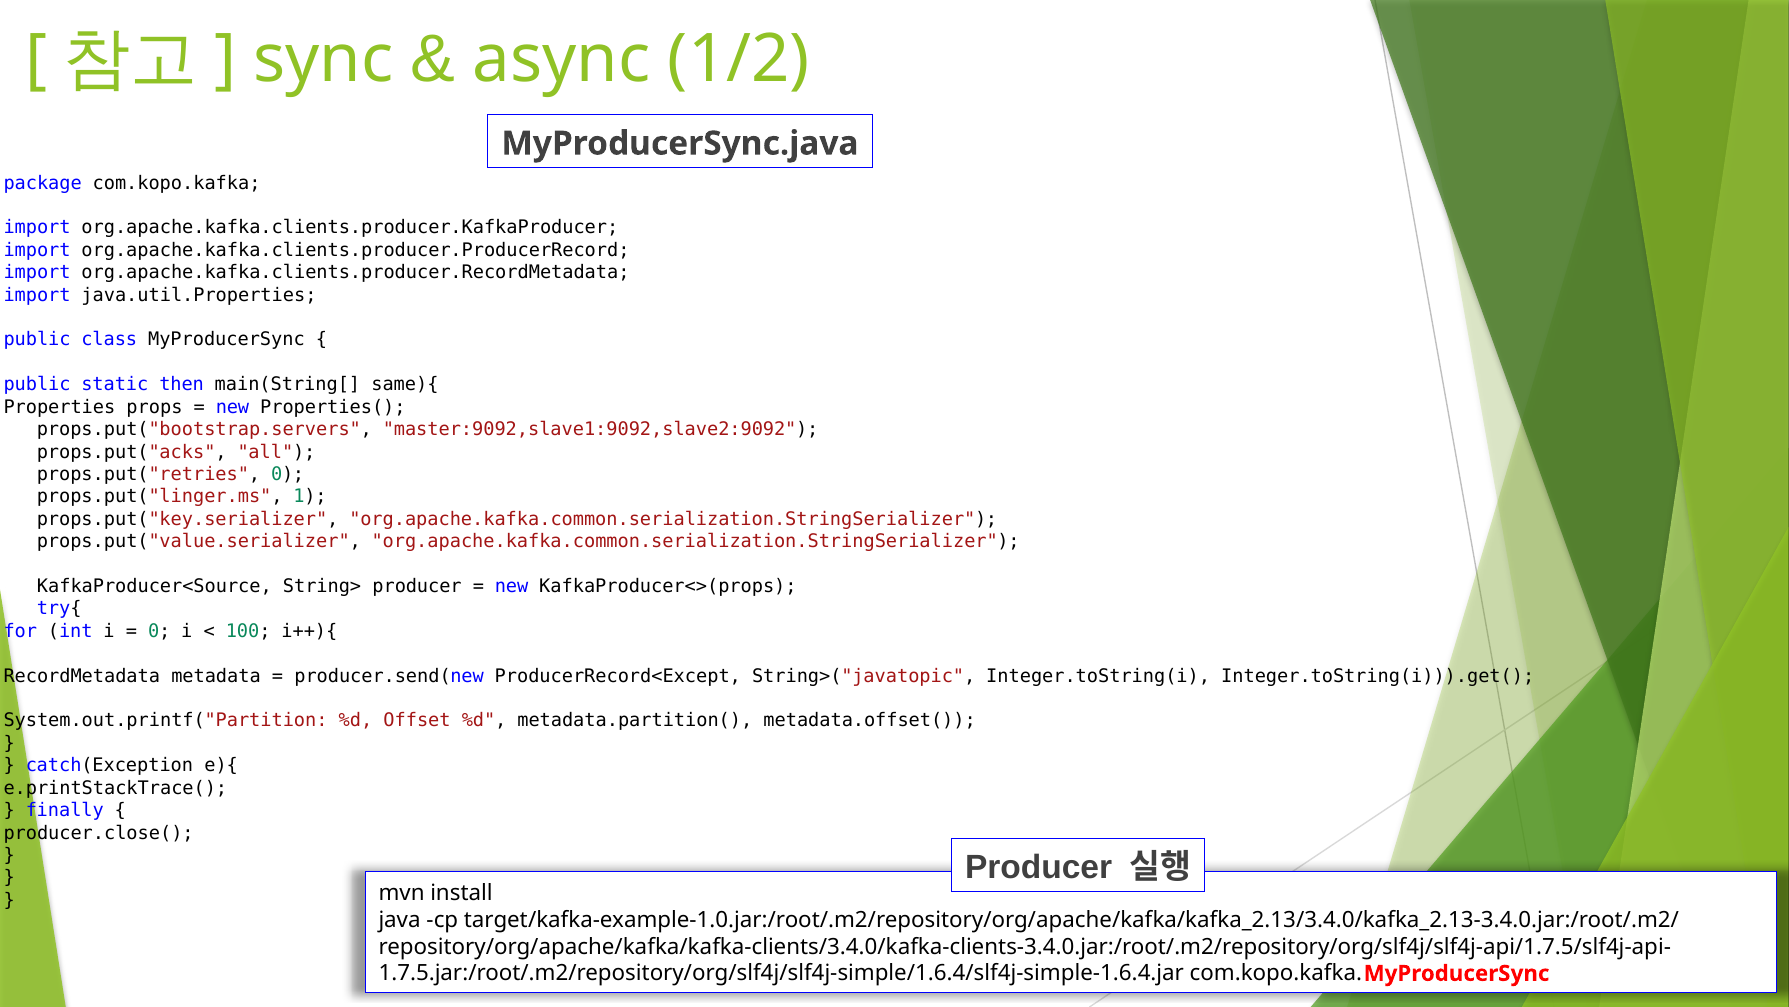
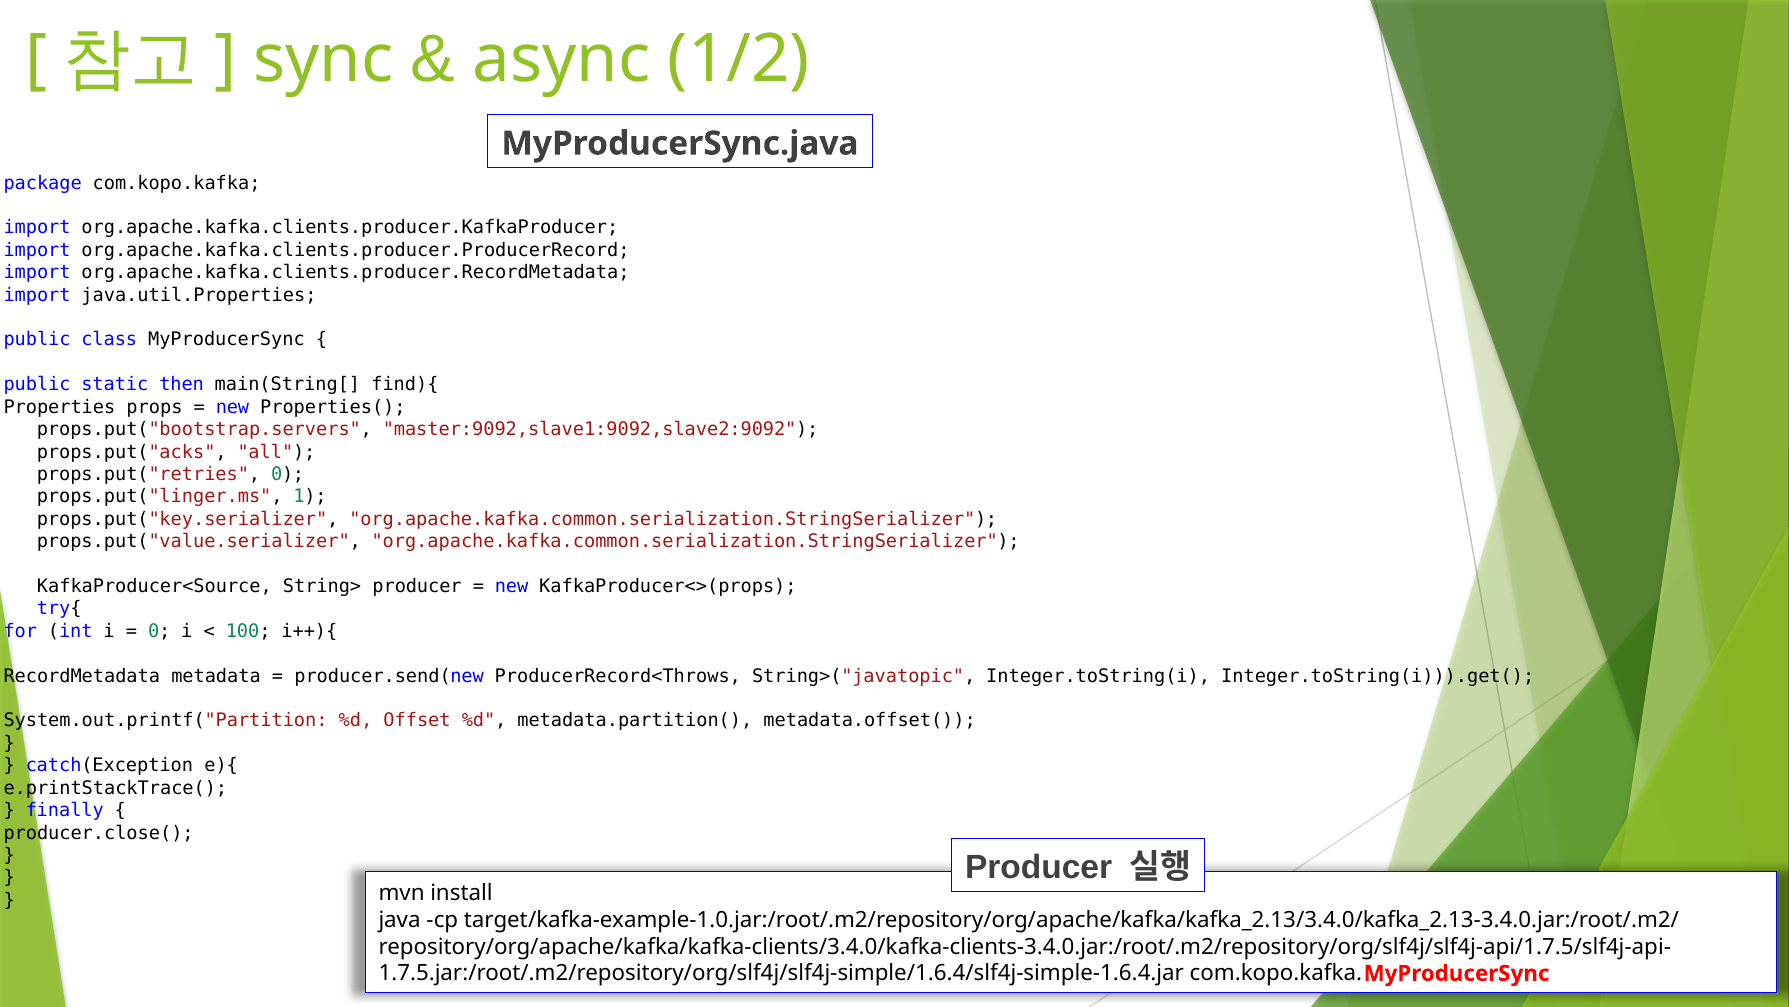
same){: same){ -> find){
ProducerRecord<Except: ProducerRecord<Except -> ProducerRecord<Throws
